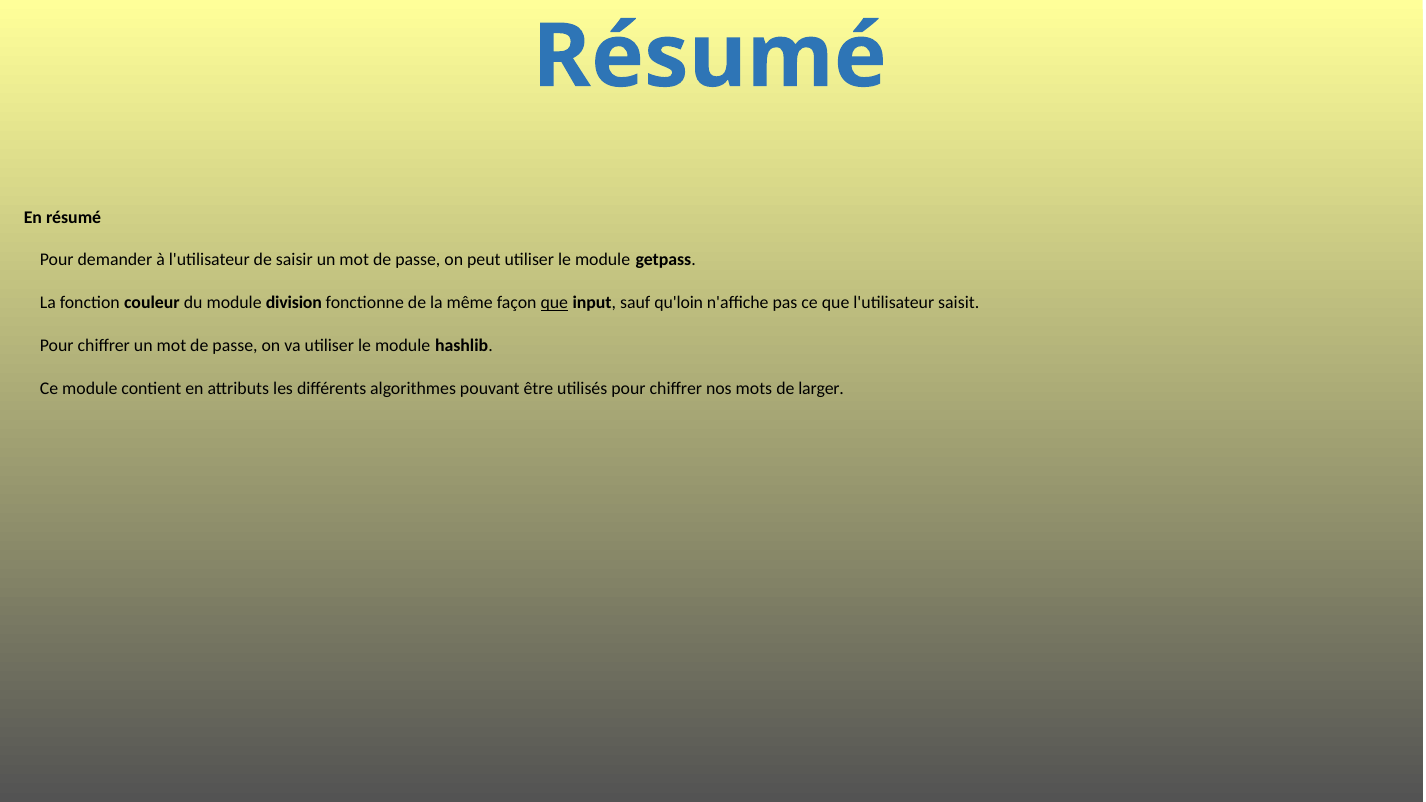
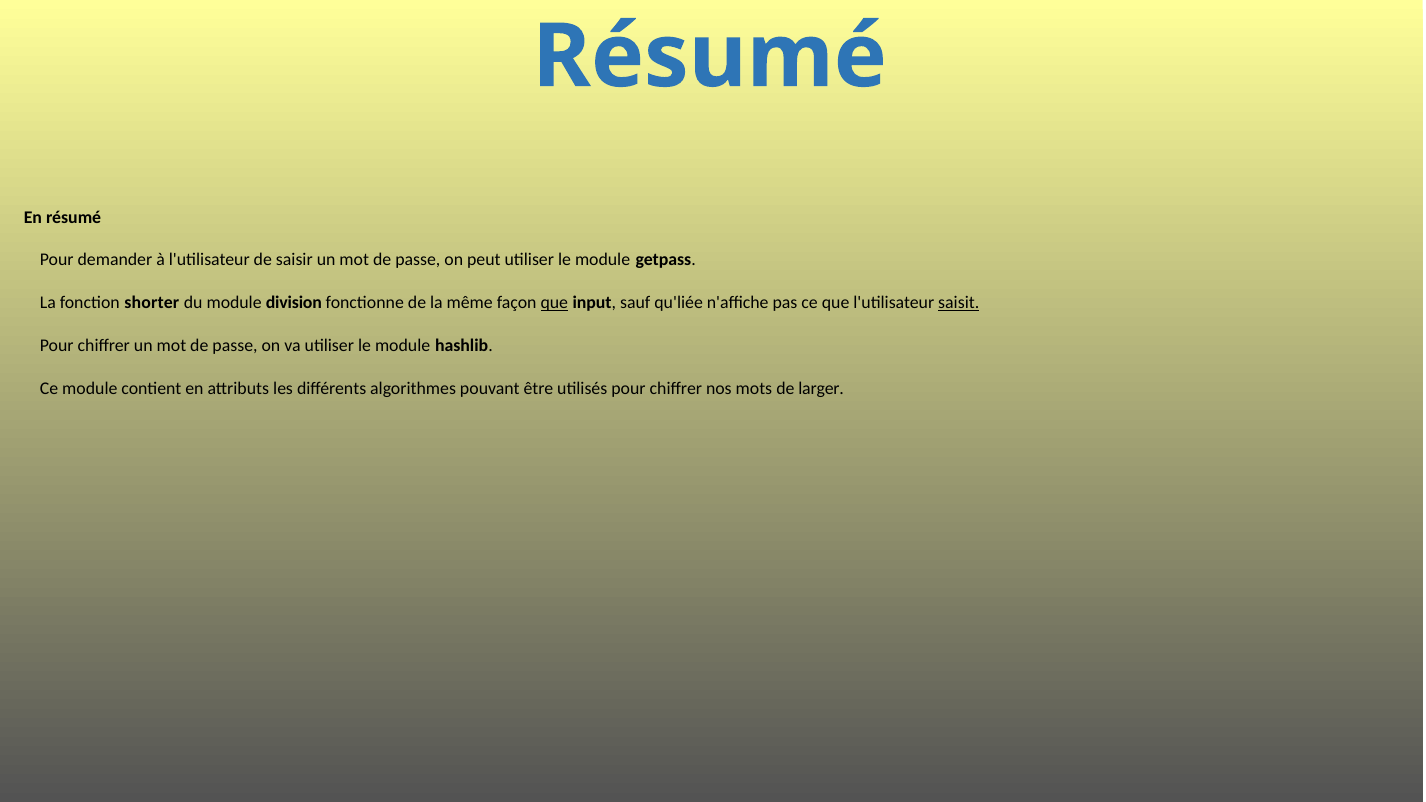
couleur: couleur -> shorter
qu'loin: qu'loin -> qu'liée
saisit underline: none -> present
